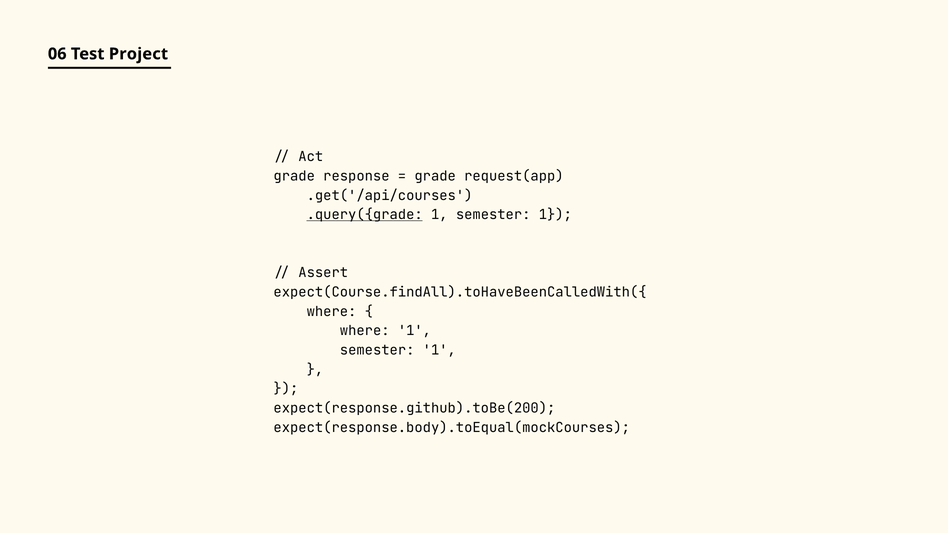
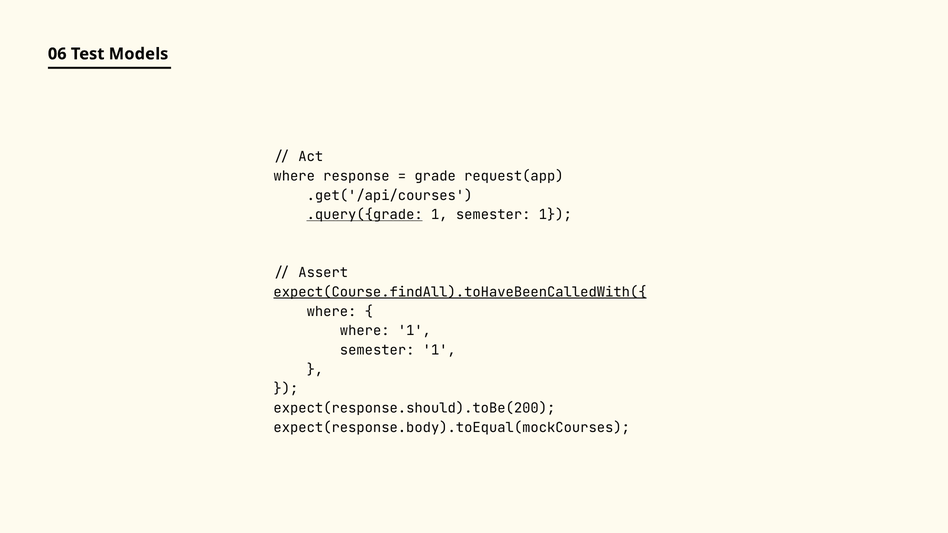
Project: Project -> Models
grade at (294, 176): grade -> where
expect(Course.findAll).toHaveBeenCalledWith({ underline: none -> present
expect(response.github).toBe(200: expect(response.github).toBe(200 -> expect(response.should).toBe(200
